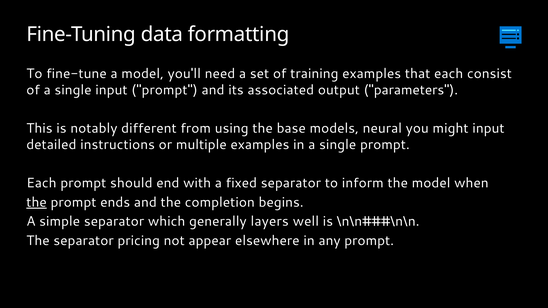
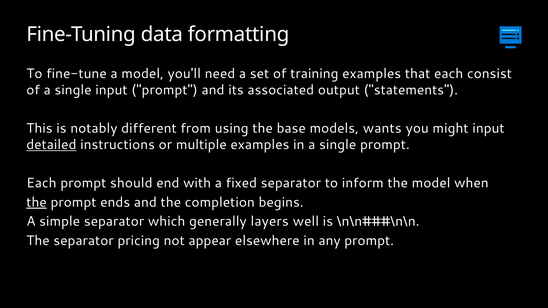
parameters: parameters -> statements
neural: neural -> wants
detailed underline: none -> present
